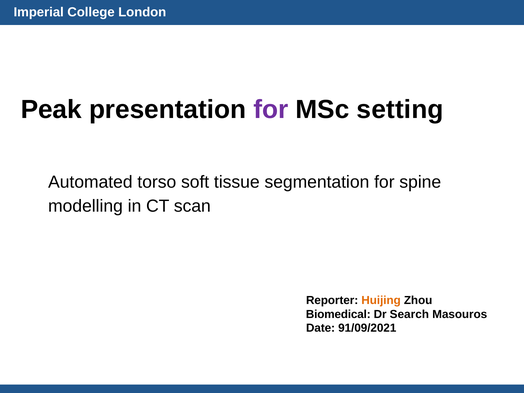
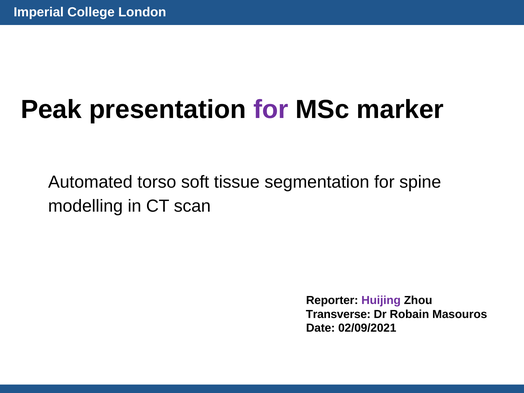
setting: setting -> marker
Huijing colour: orange -> purple
Biomedical: Biomedical -> Transverse
Search: Search -> Robain
91/09/2021: 91/09/2021 -> 02/09/2021
